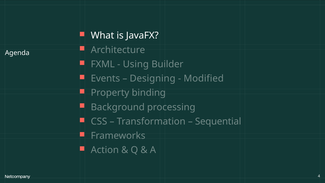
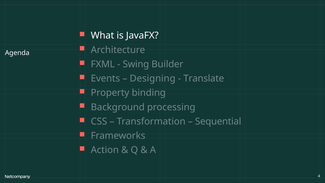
Using: Using -> Swing
Modified: Modified -> Translate
